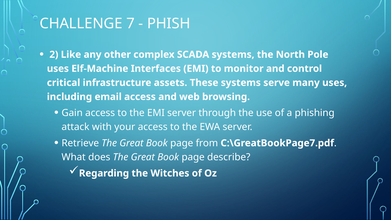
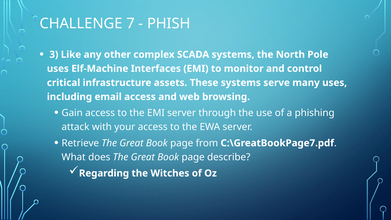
2: 2 -> 3
